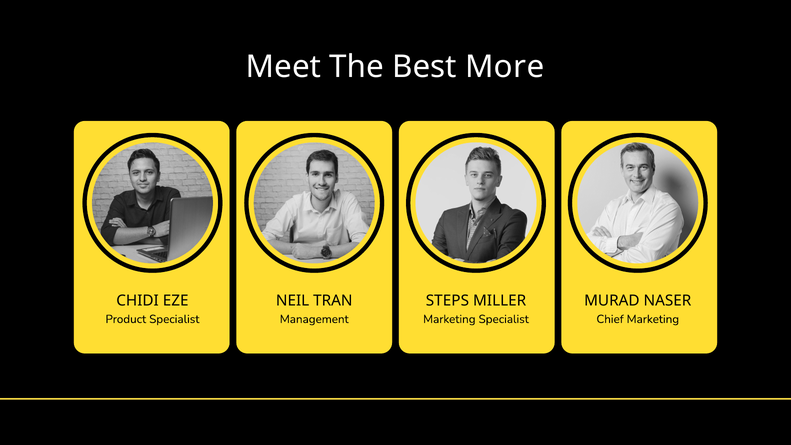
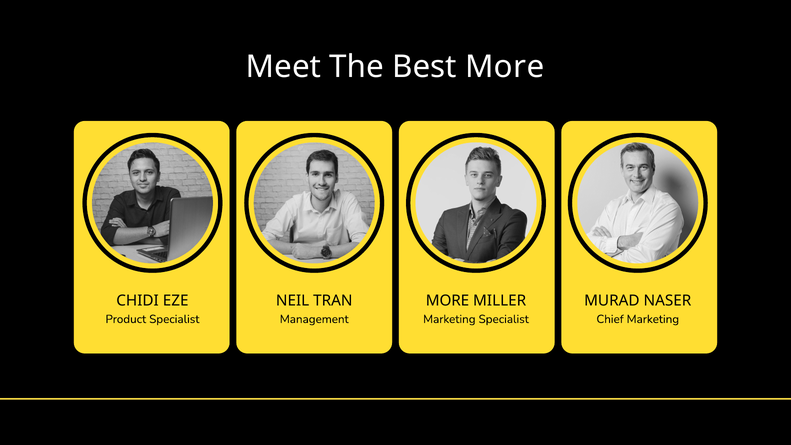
STEPS at (447, 301): STEPS -> MORE
